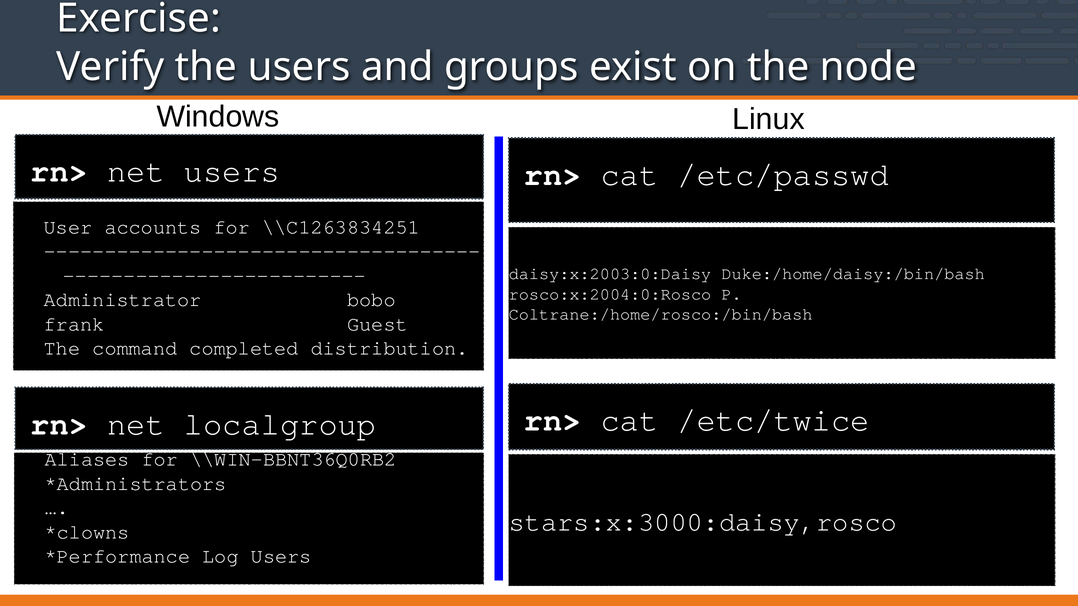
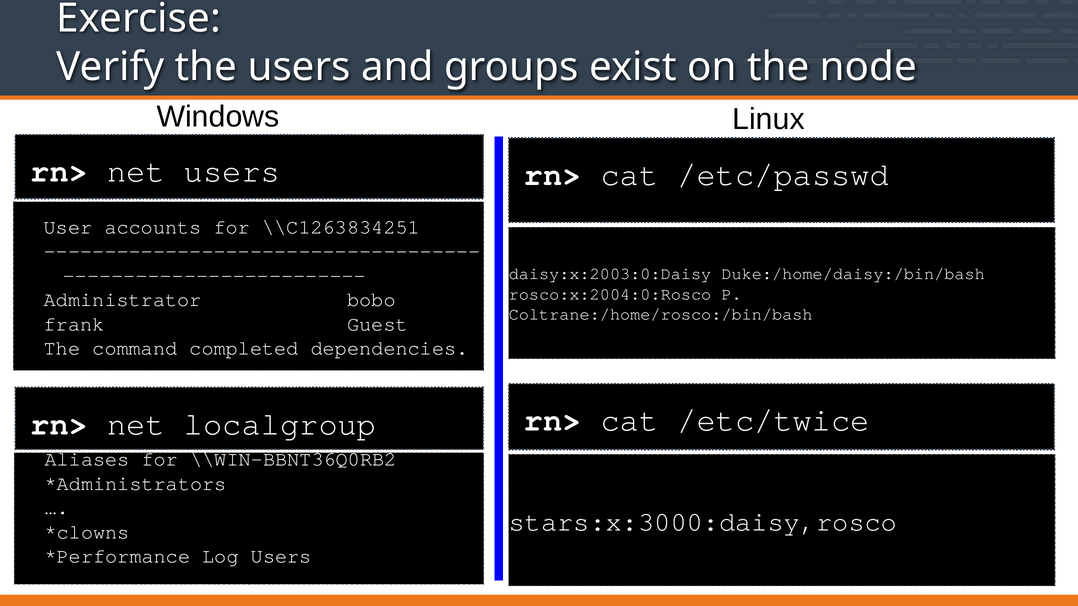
distribution: distribution -> dependencies
